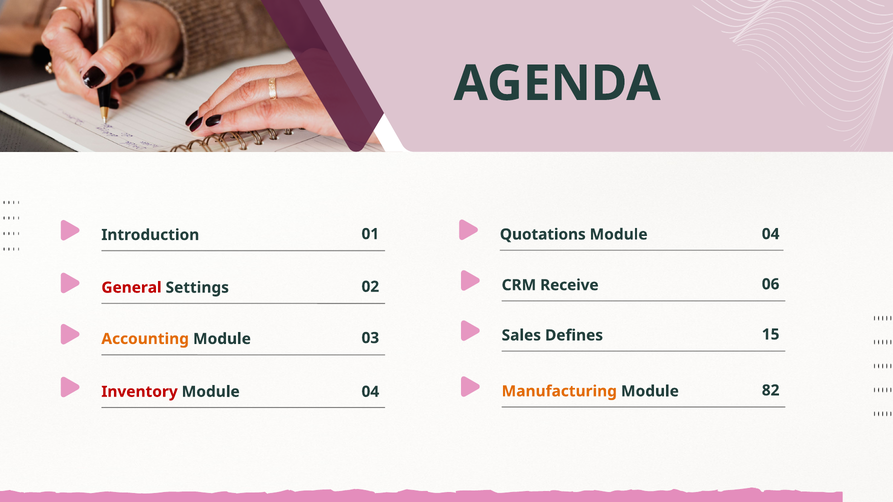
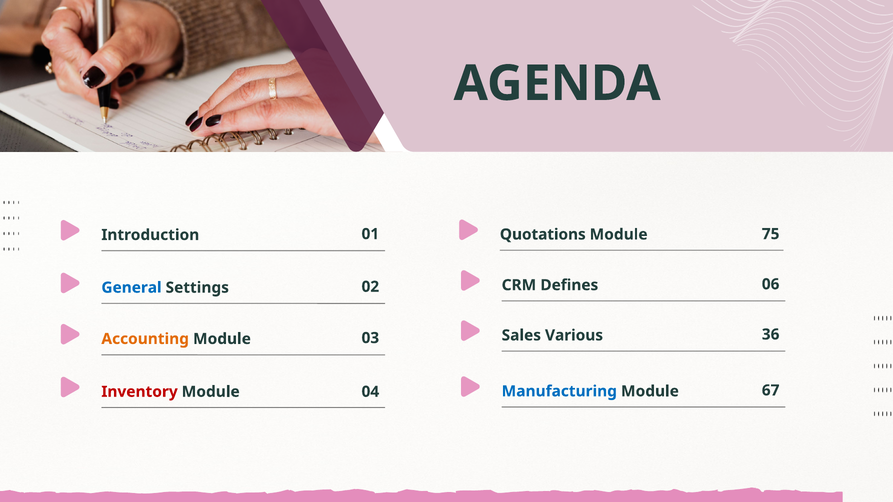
01 04: 04 -> 75
Receive: Receive -> Defines
General colour: red -> blue
15: 15 -> 36
Defines: Defines -> Various
Manufacturing colour: orange -> blue
82: 82 -> 67
